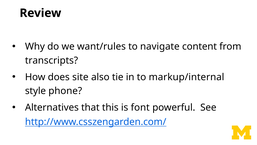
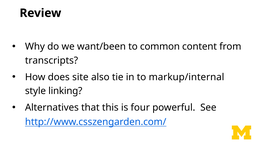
want/rules: want/rules -> want/been
navigate: navigate -> common
phone: phone -> linking
font: font -> four
